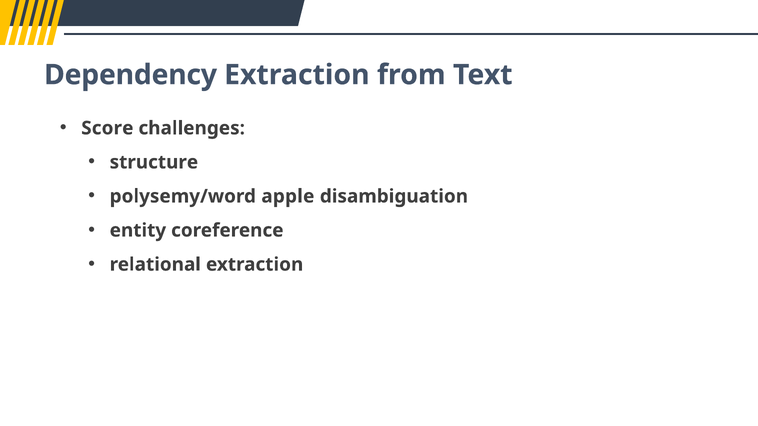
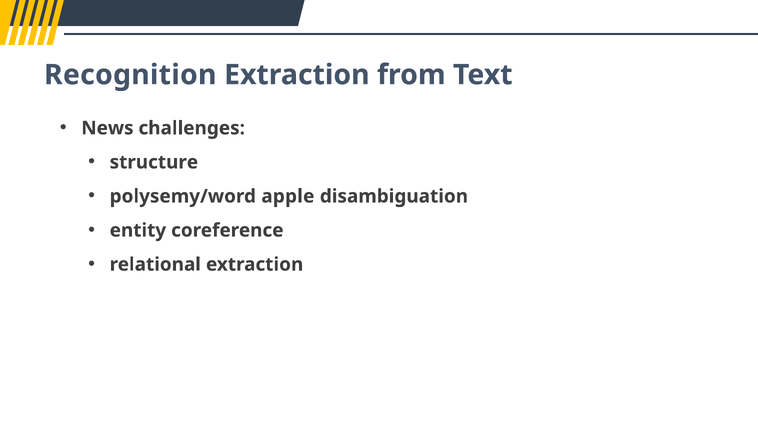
Dependency: Dependency -> Recognition
Score: Score -> News
